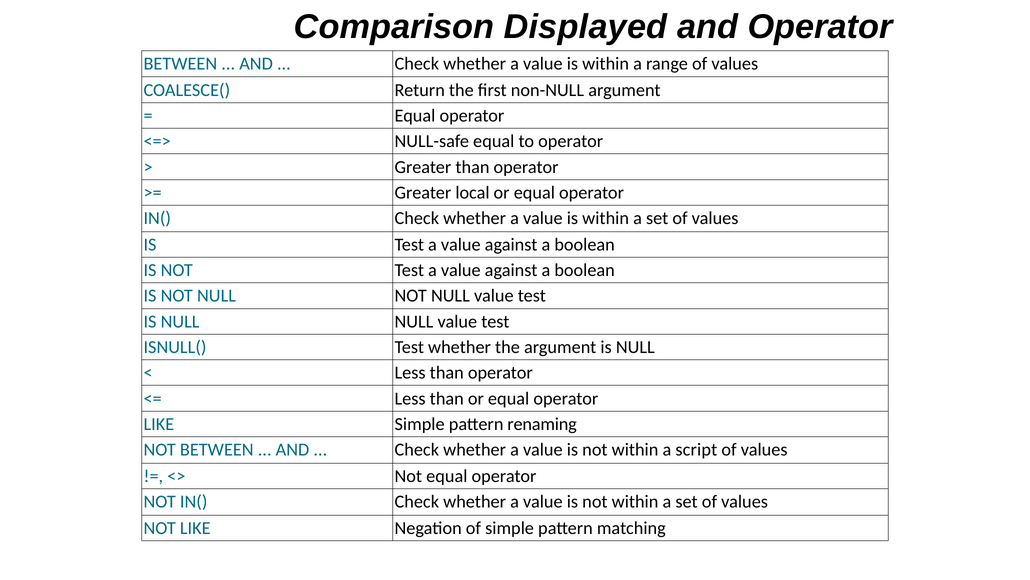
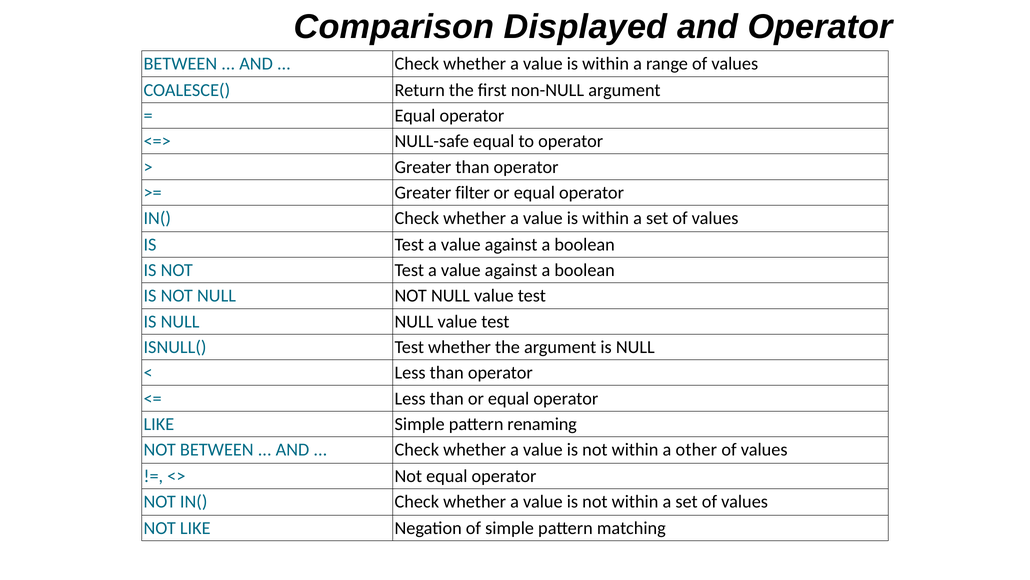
local: local -> filter
script: script -> other
